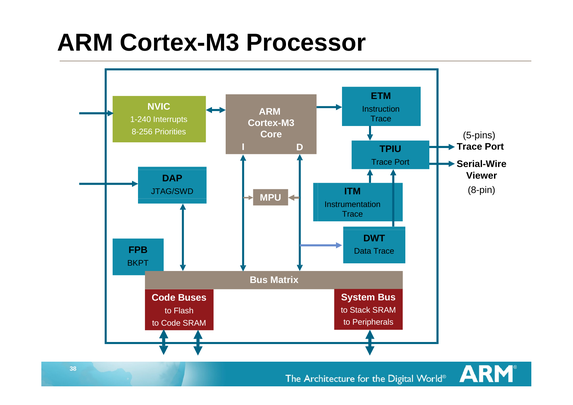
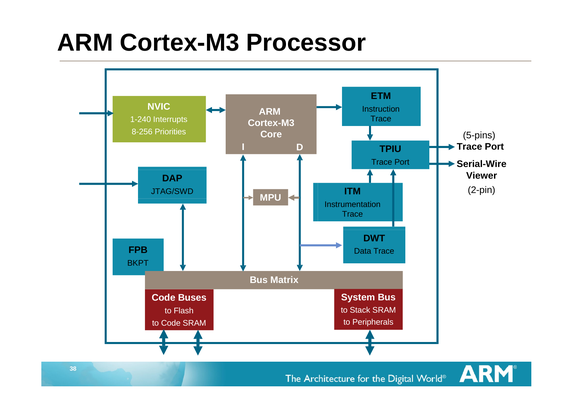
8-pin: 8-pin -> 2-pin
